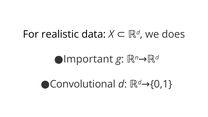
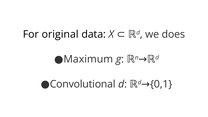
realistic: realistic -> original
Important: Important -> Maximum
